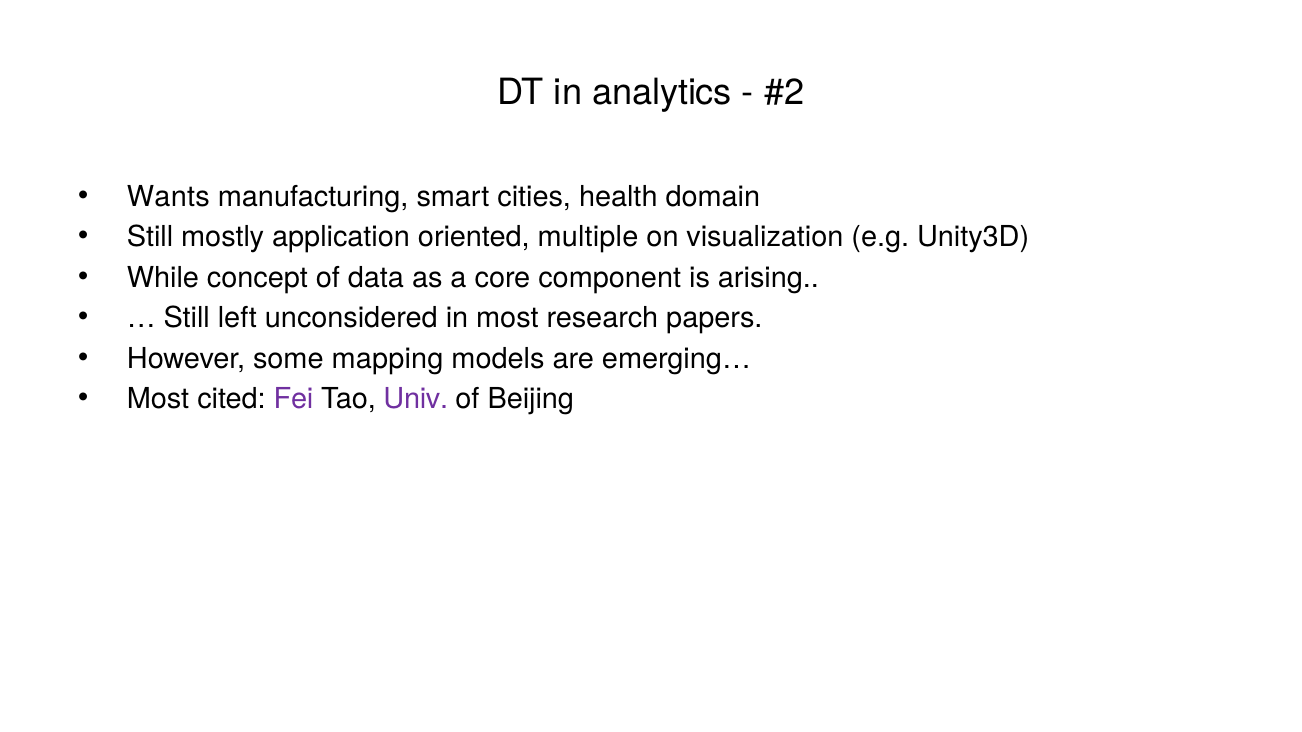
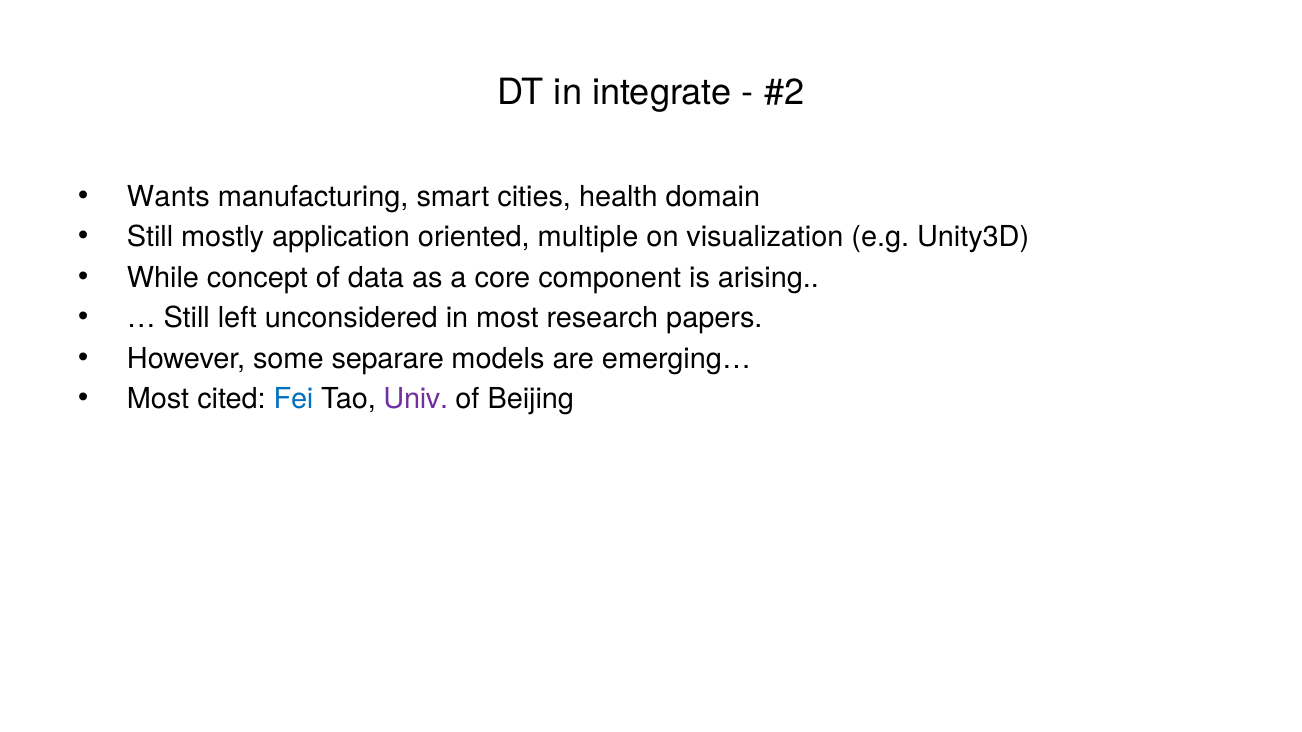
analytics: analytics -> integrate
mapping: mapping -> separare
Fei colour: purple -> blue
